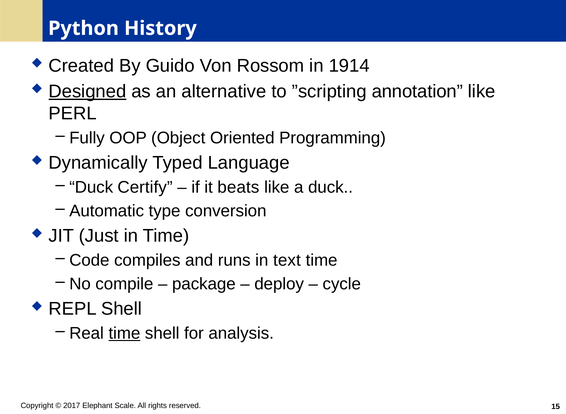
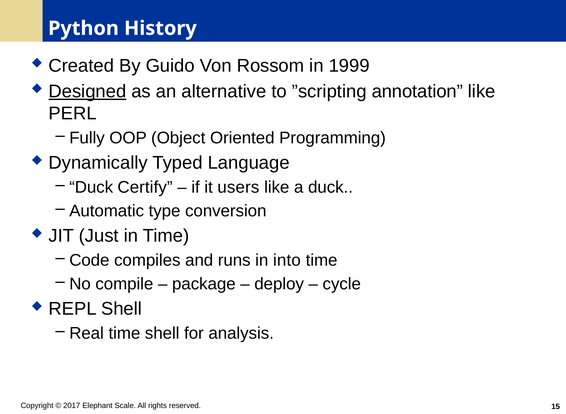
1914: 1914 -> 1999
beats: beats -> users
text: text -> into
time at (124, 333) underline: present -> none
